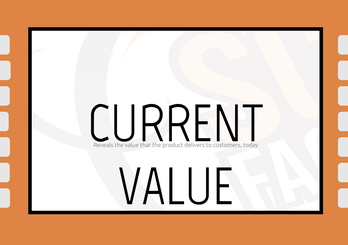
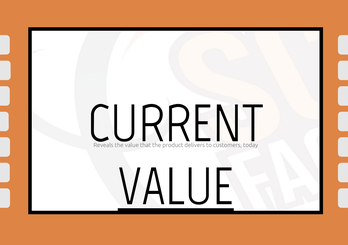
VALUE at (176, 187) underline: none -> present
